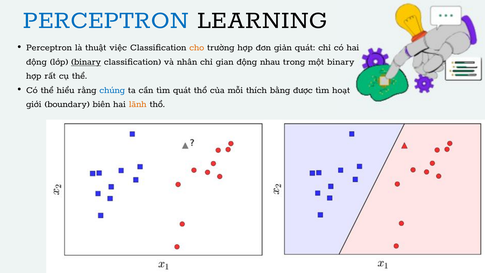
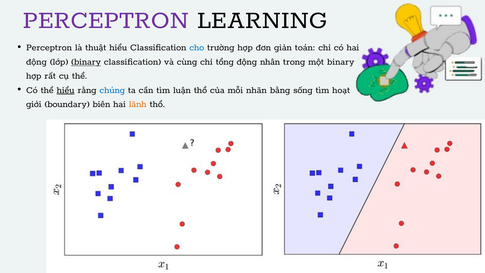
PERCEPTRON at (106, 19) colour: blue -> purple
thuật việc: việc -> hiểu
cho colour: orange -> blue
giản quát: quát -> toán
nhân: nhân -> cùng
gian: gian -> tổng
nhau: nhau -> nhân
hiểu at (66, 90) underline: none -> present
tìm quát: quát -> luận
thích: thích -> nhãn
được: được -> sống
